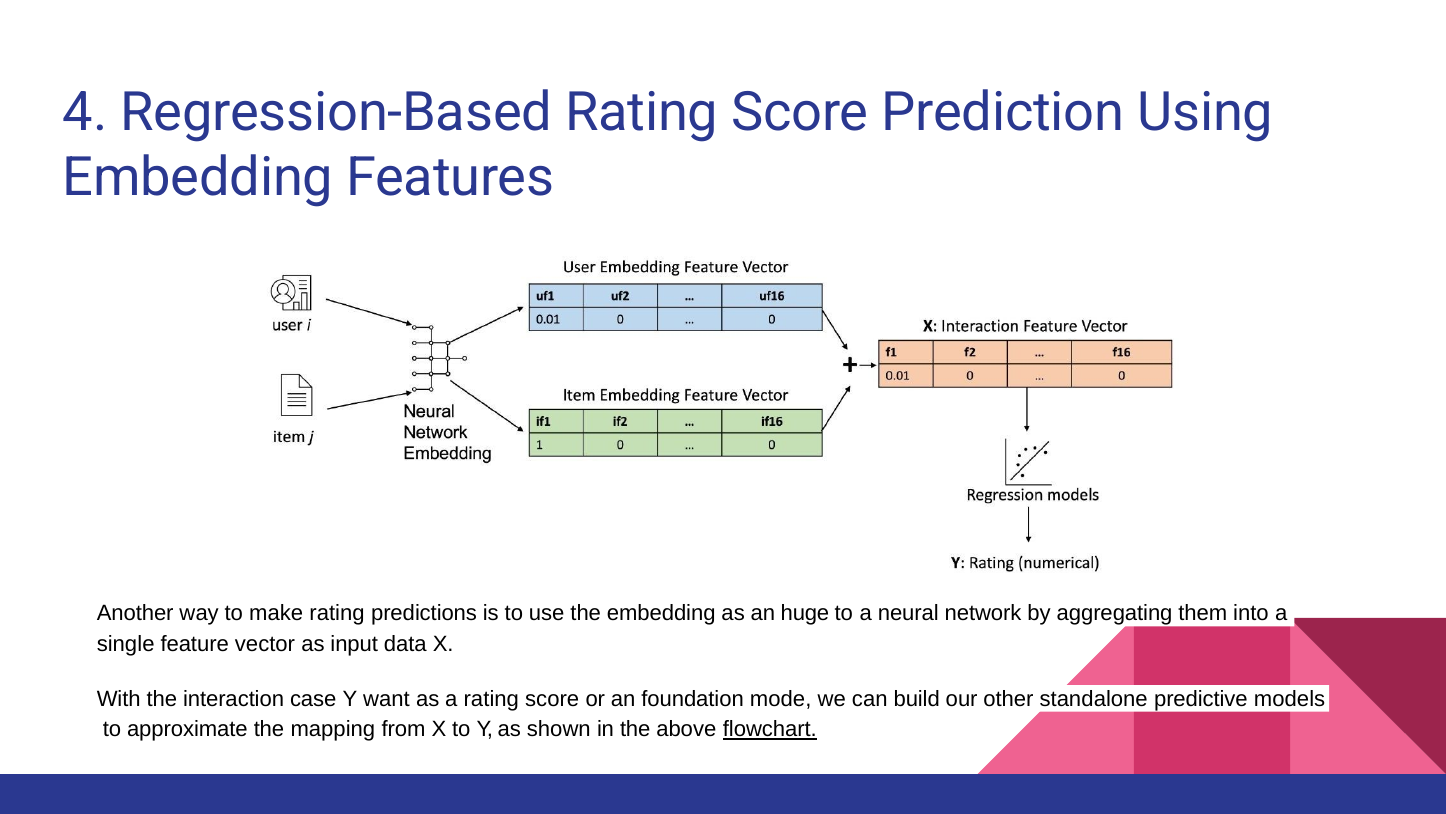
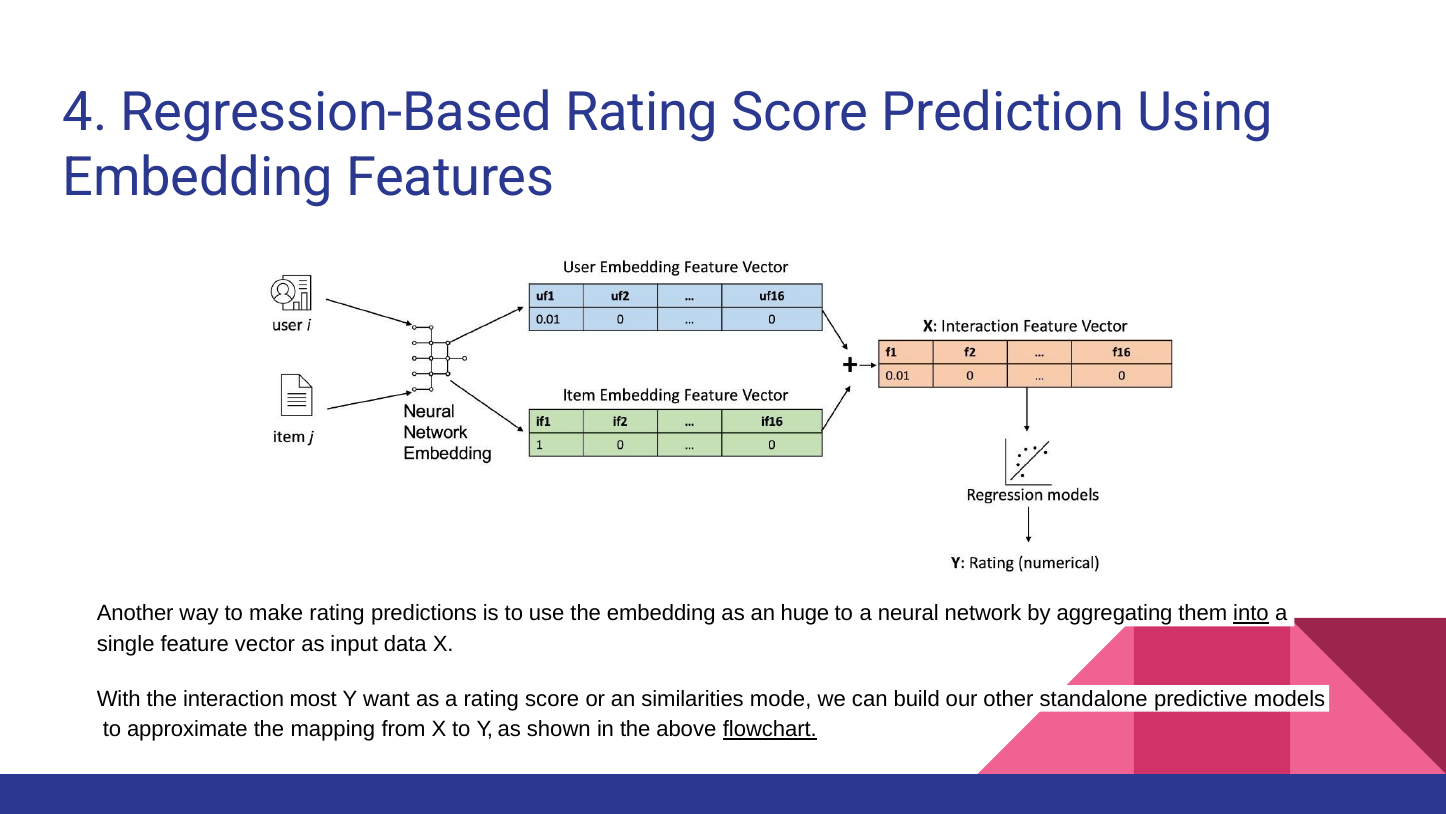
into underline: none -> present
case: case -> most
foundation: foundation -> similarities
